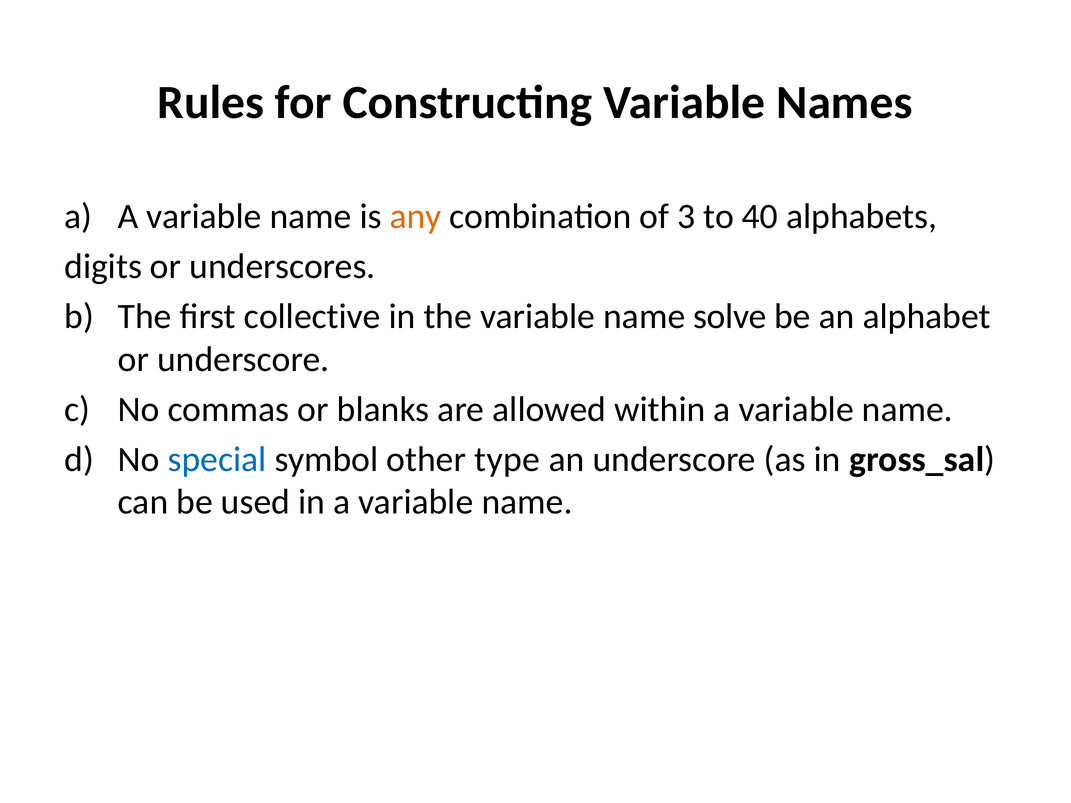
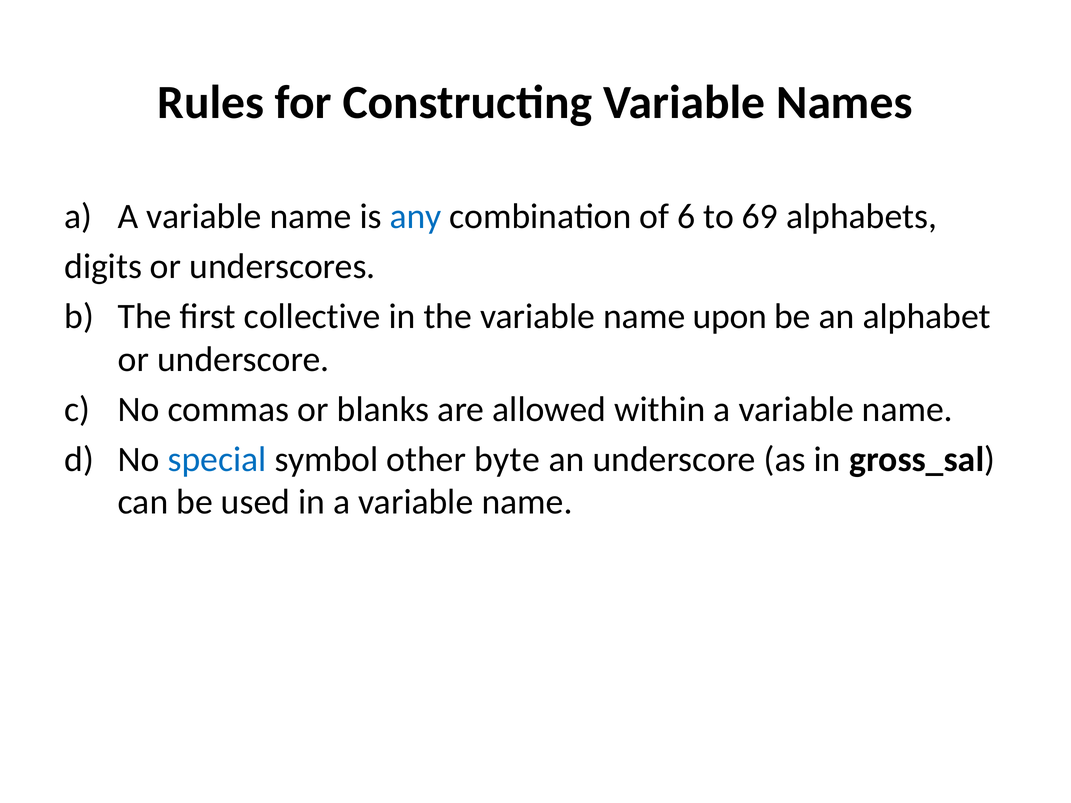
any colour: orange -> blue
3: 3 -> 6
40: 40 -> 69
solve: solve -> upon
type: type -> byte
